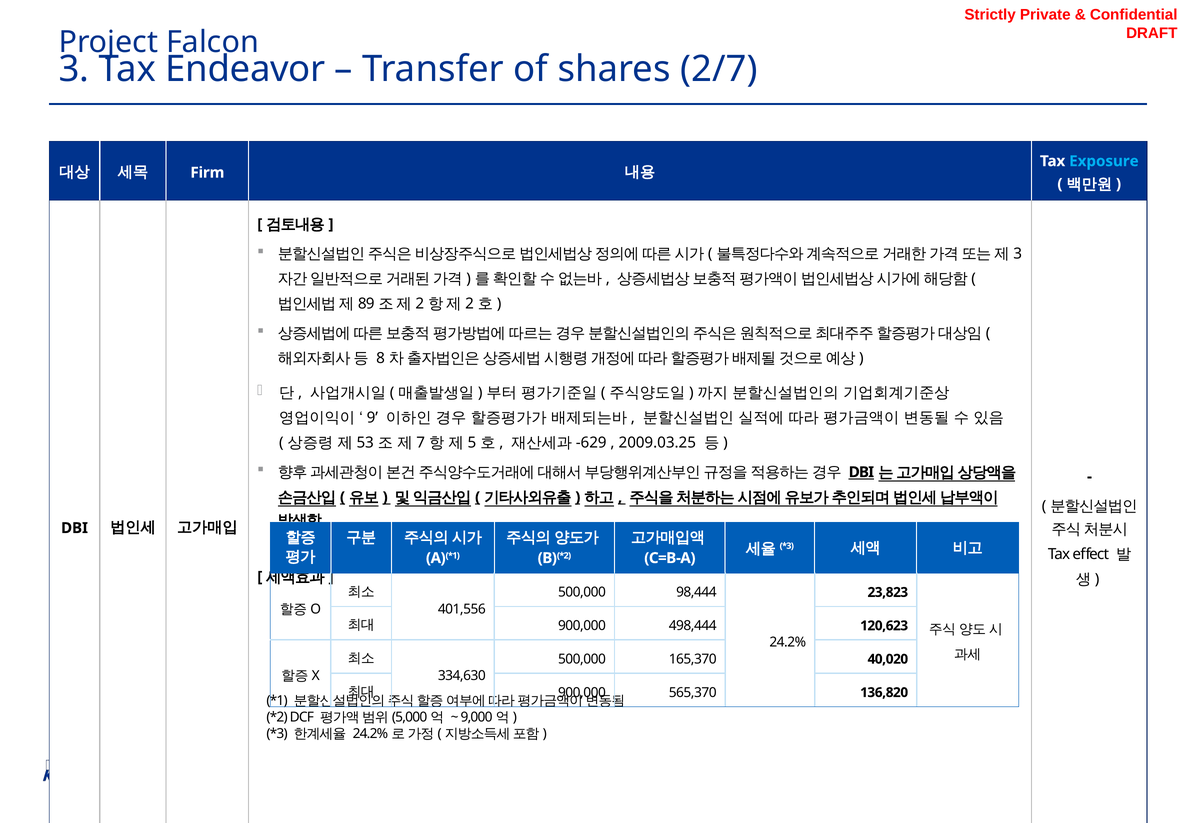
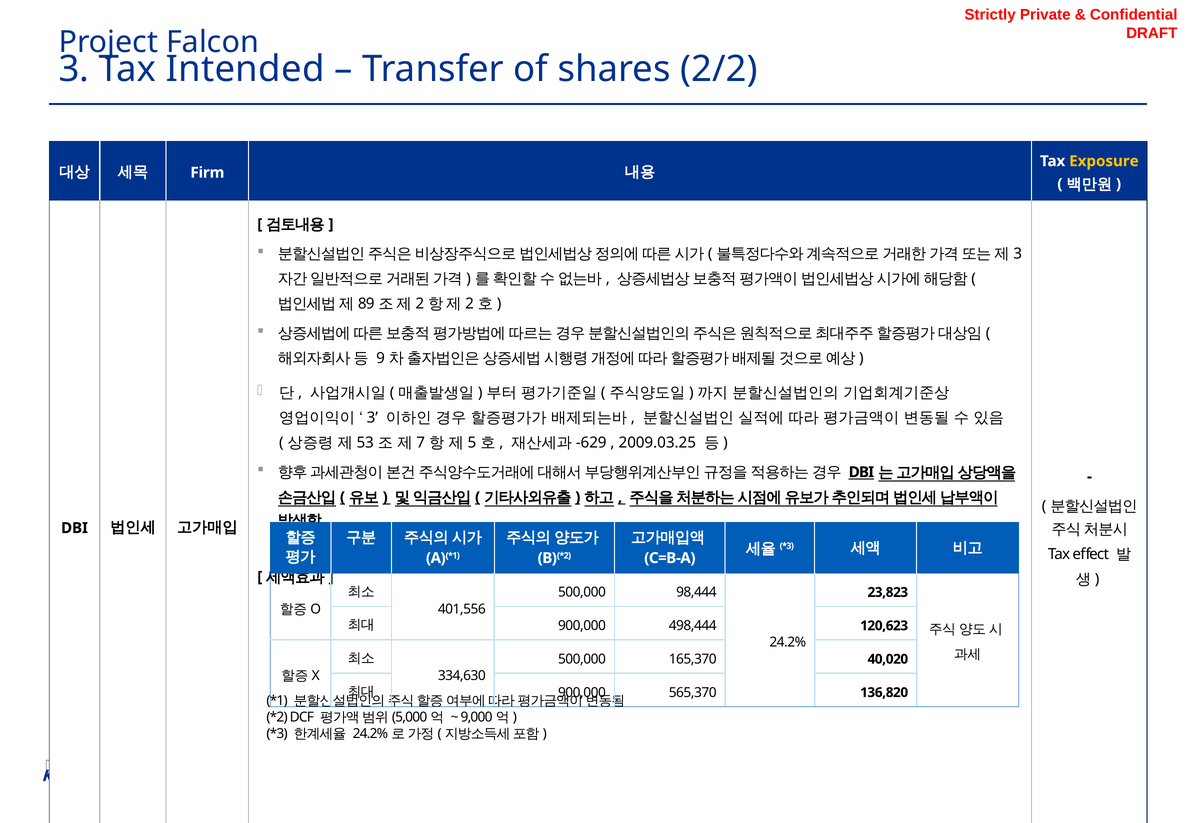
Endeavor: Endeavor -> Intended
2/7: 2/7 -> 2/2
Exposure colour: light blue -> yellow
8: 8 -> 9
9 at (372, 417): 9 -> 3
